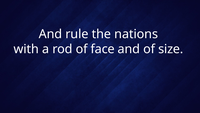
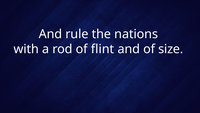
face: face -> flint
